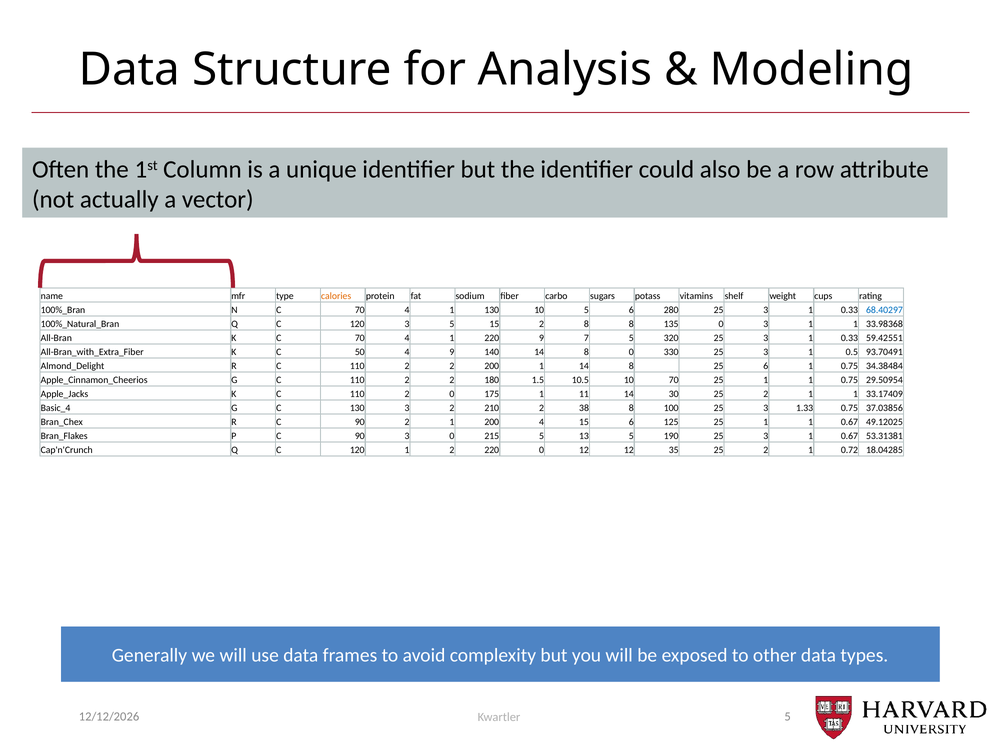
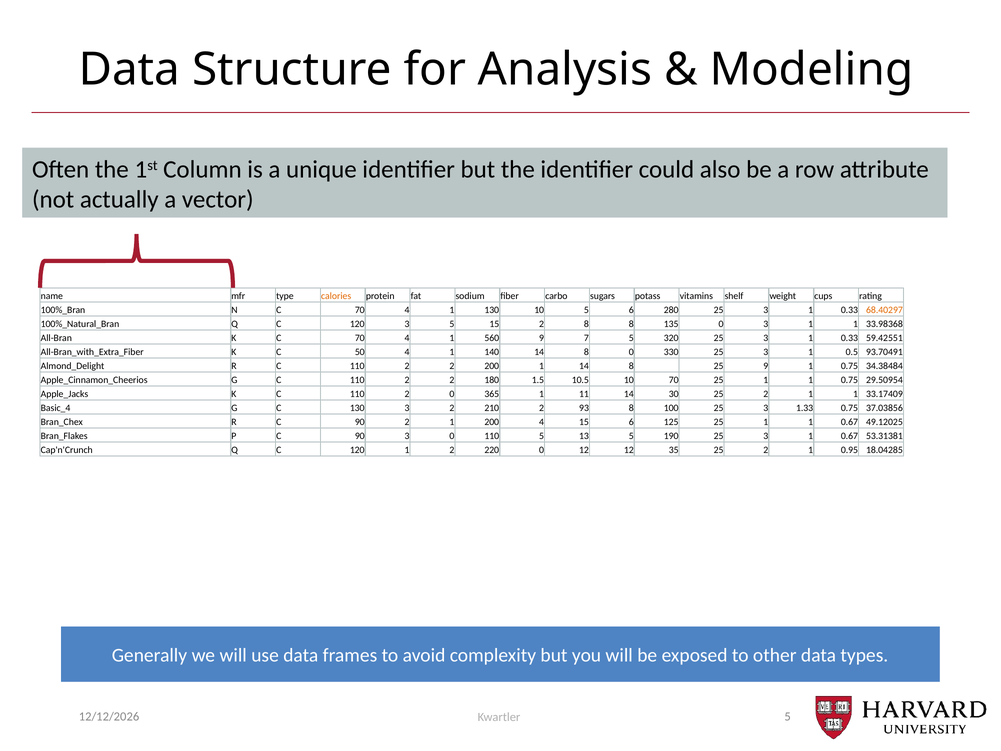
68.40297 colour: blue -> orange
1 220: 220 -> 560
50 4 9: 9 -> 1
25 6: 6 -> 9
175: 175 -> 365
38: 38 -> 93
0 215: 215 -> 110
0.72: 0.72 -> 0.95
